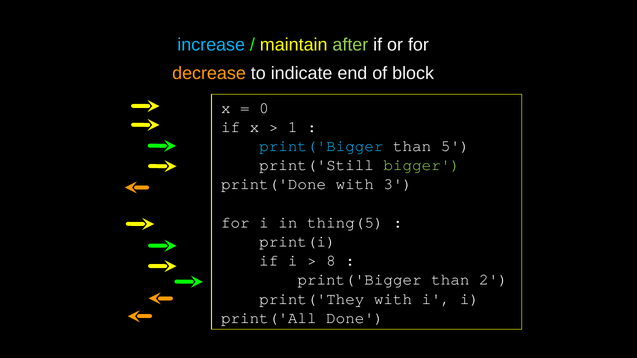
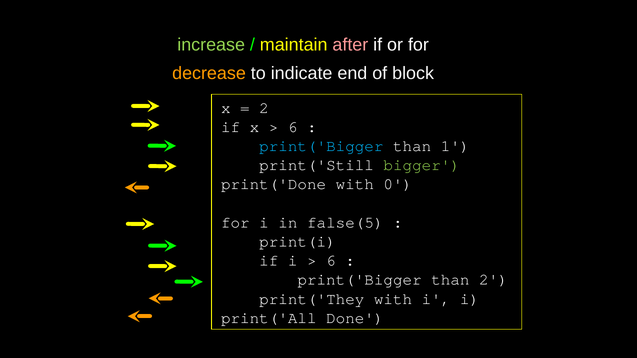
increase colour: light blue -> light green
after colour: light green -> pink
0 at (264, 108): 0 -> 2
1 at (293, 127): 1 -> 6
5: 5 -> 1
3: 3 -> 0
thing(5: thing(5 -> false(5
8 at (331, 261): 8 -> 6
